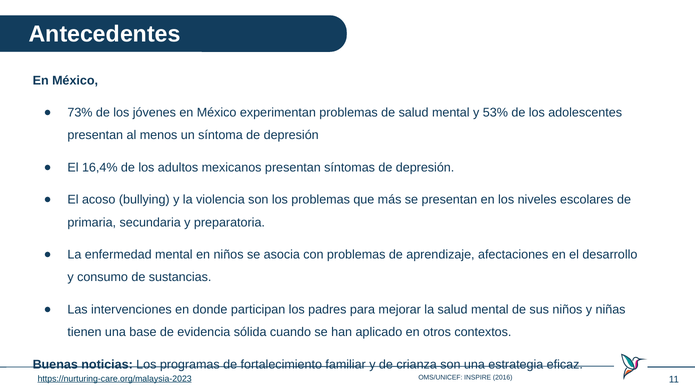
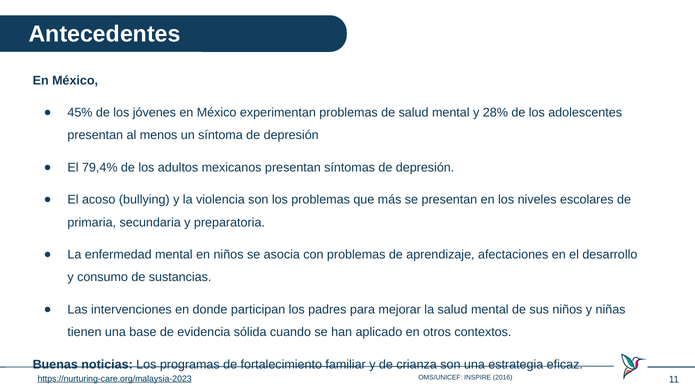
73%: 73% -> 45%
53%: 53% -> 28%
16,4%: 16,4% -> 79,4%
